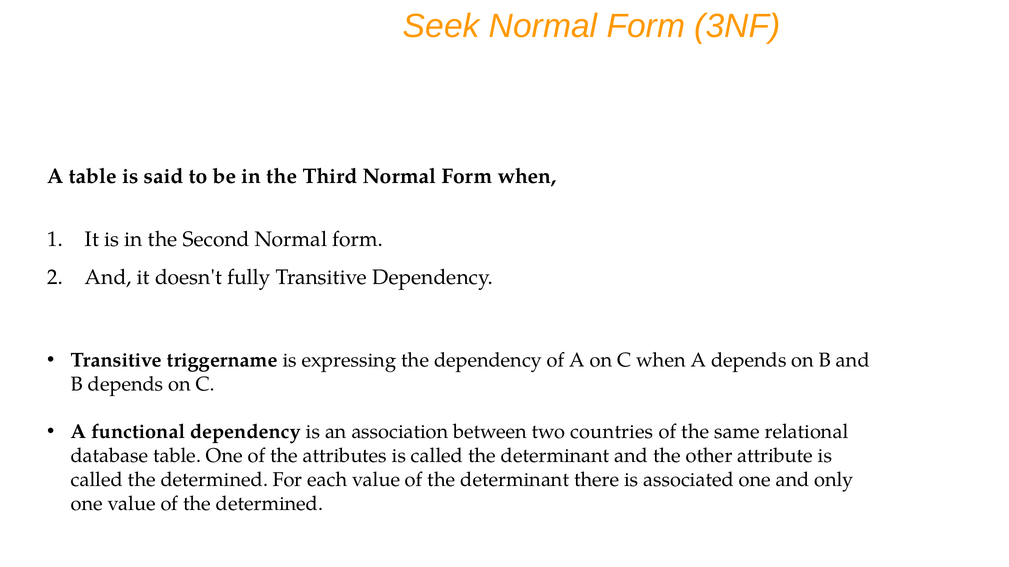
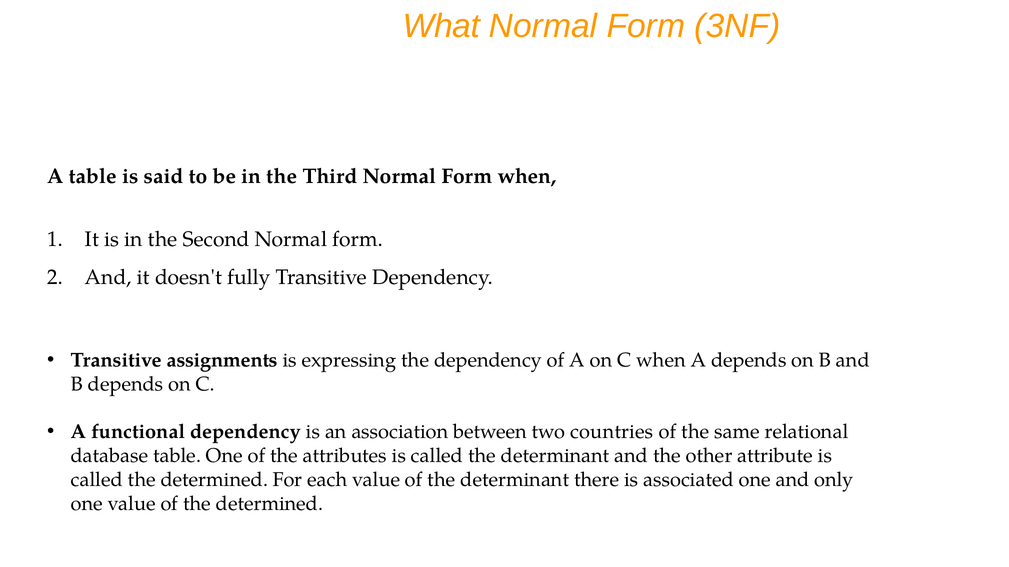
Seek: Seek -> What
triggername: triggername -> assignments
